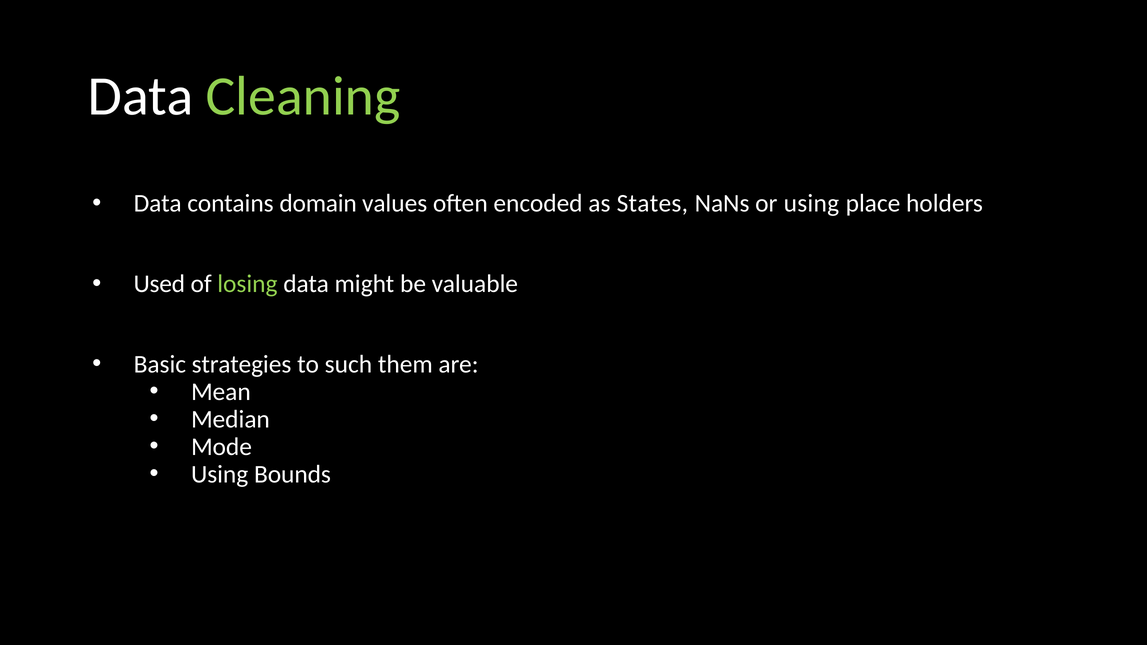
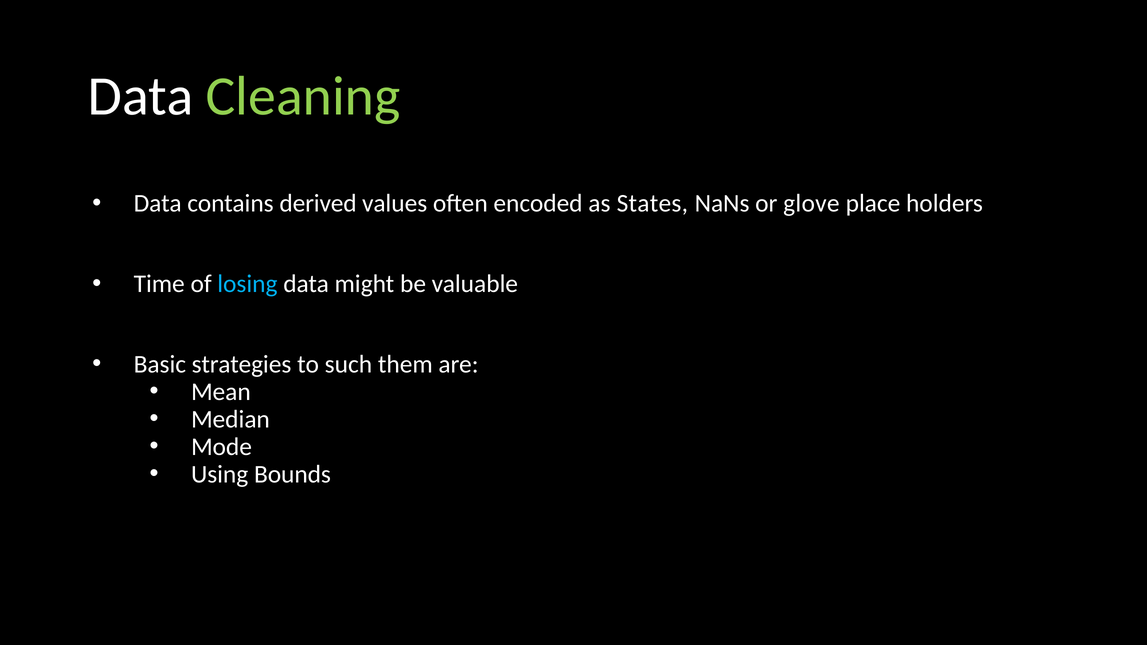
domain: domain -> derived
or using: using -> glove
Used: Used -> Time
losing colour: light green -> light blue
